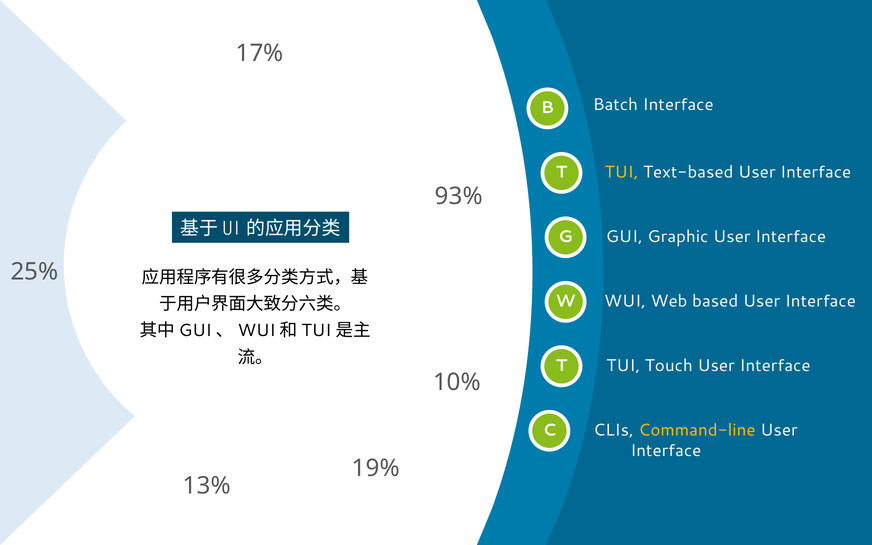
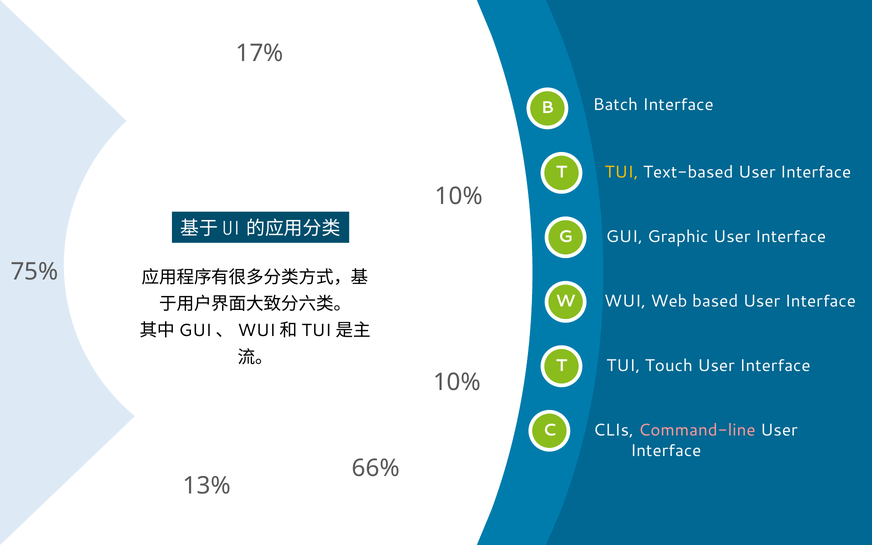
93% at (459, 196): 93% -> 10%
25%: 25% -> 75%
Command-line colour: yellow -> pink
19%: 19% -> 66%
